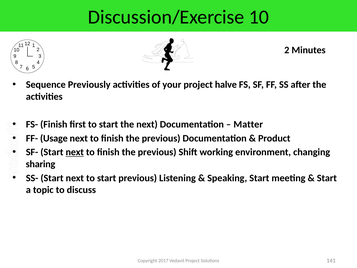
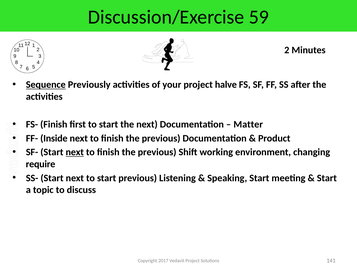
Discussion/Exercise 10: 10 -> 59
Sequence underline: none -> present
Usage: Usage -> Inside
sharing: sharing -> require
